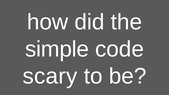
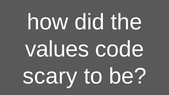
simple: simple -> values
